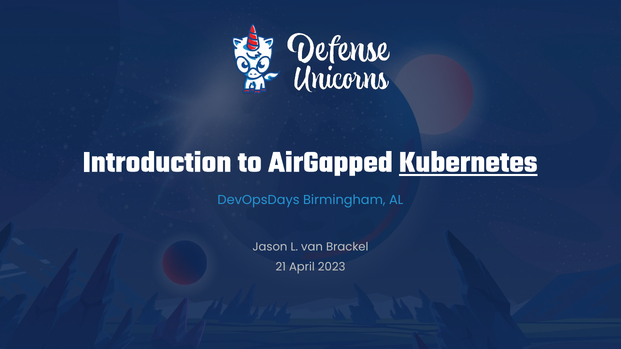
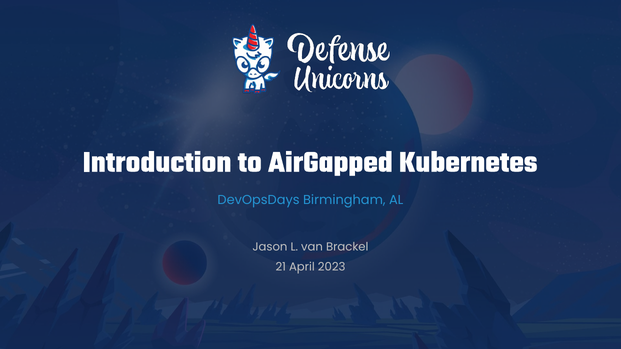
Kubernetes underline: present -> none
